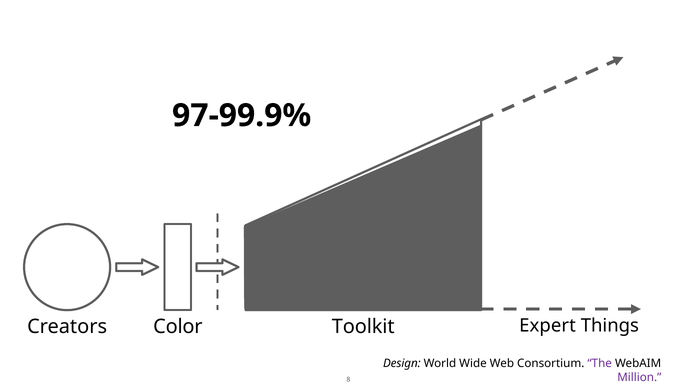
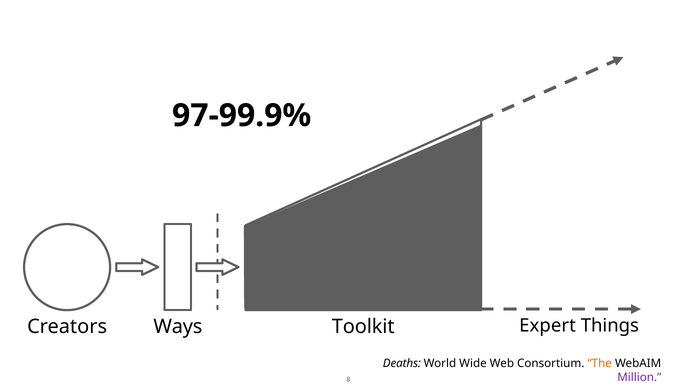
Color: Color -> Ways
Design: Design -> Deaths
The colour: purple -> orange
